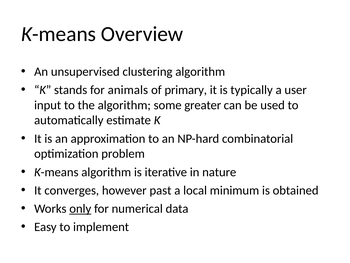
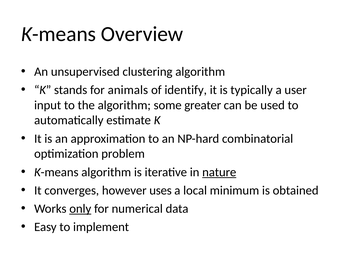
primary: primary -> identify
nature underline: none -> present
past: past -> uses
